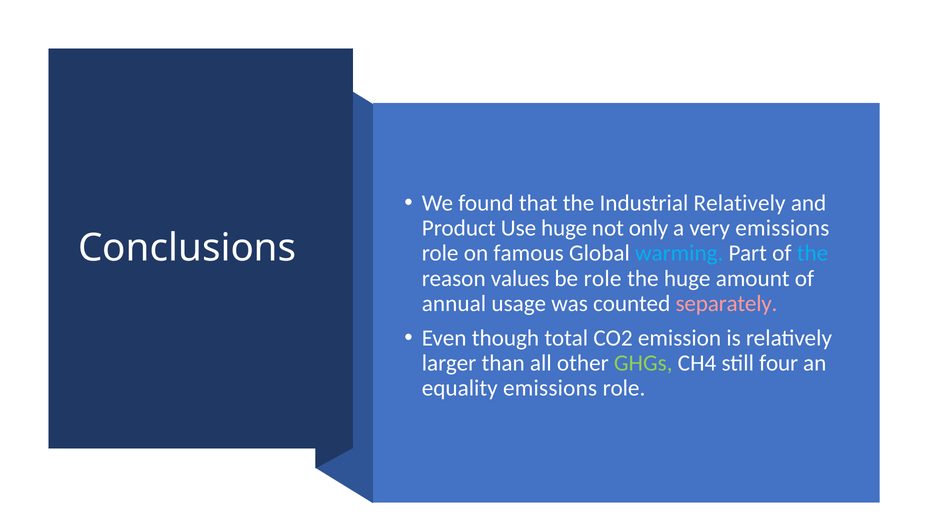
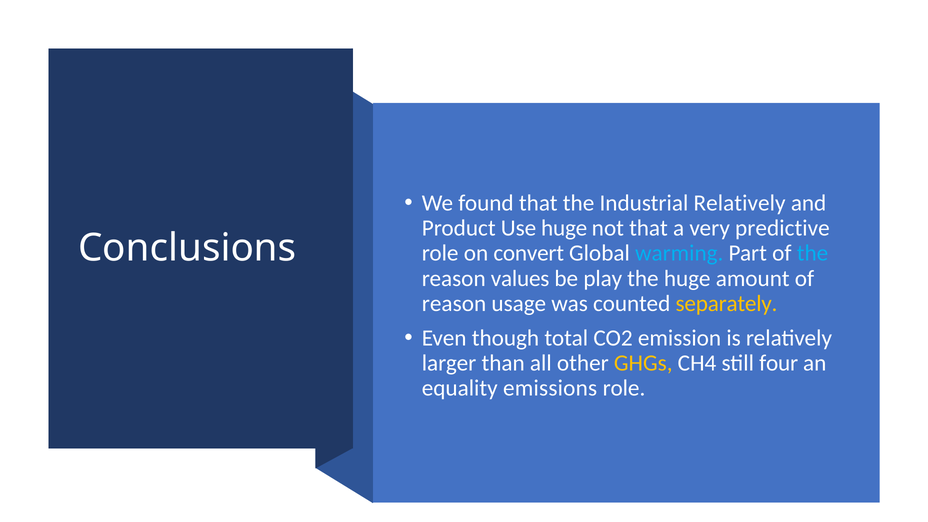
not only: only -> that
very emissions: emissions -> predictive
famous: famous -> convert
be role: role -> play
annual at (454, 303): annual -> reason
separately colour: pink -> yellow
GHGs colour: light green -> yellow
